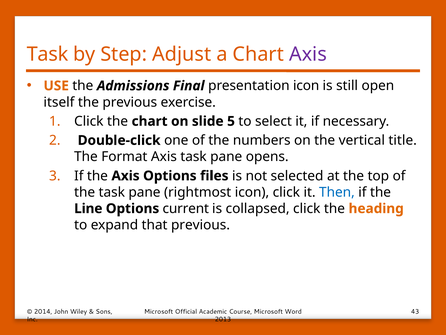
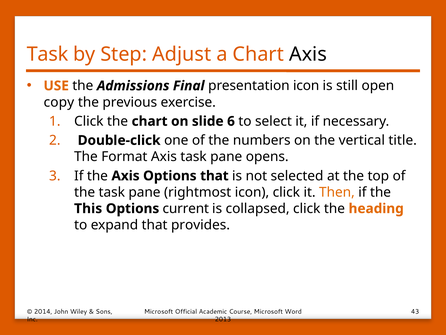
Axis at (308, 54) colour: purple -> black
itself: itself -> copy
5: 5 -> 6
Options files: files -> that
Then colour: blue -> orange
Line: Line -> This
that previous: previous -> provides
